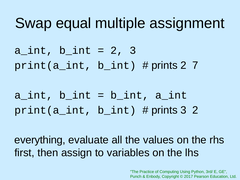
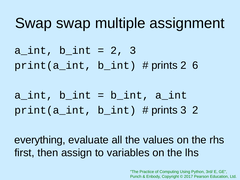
Swap equal: equal -> swap
7: 7 -> 6
